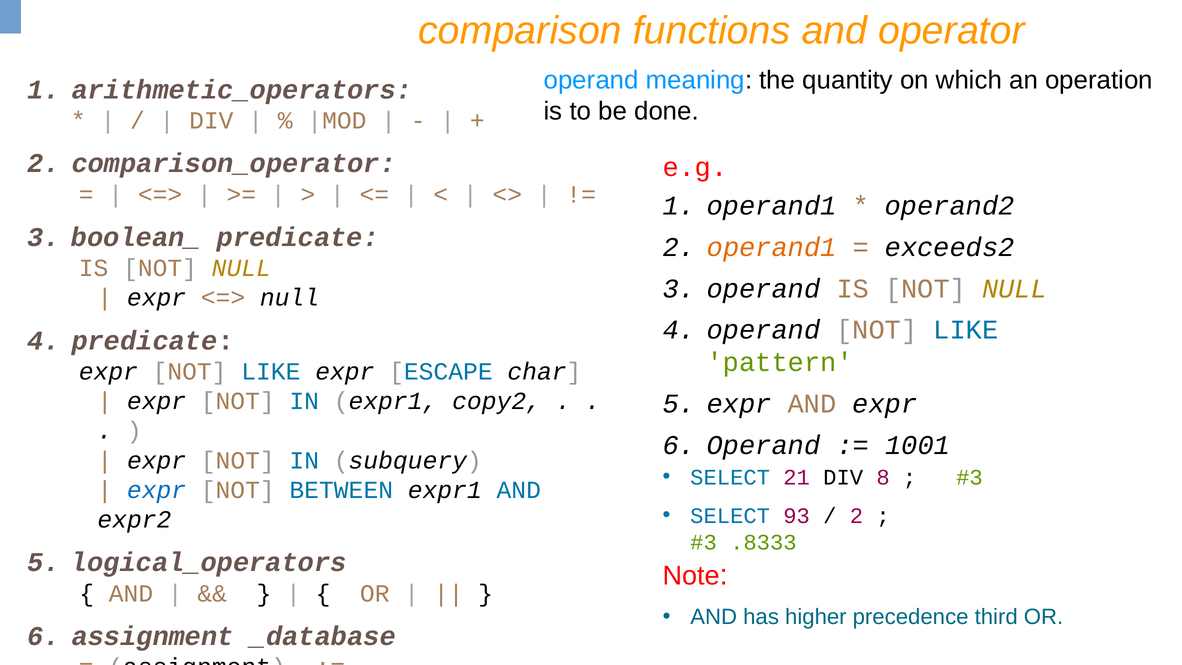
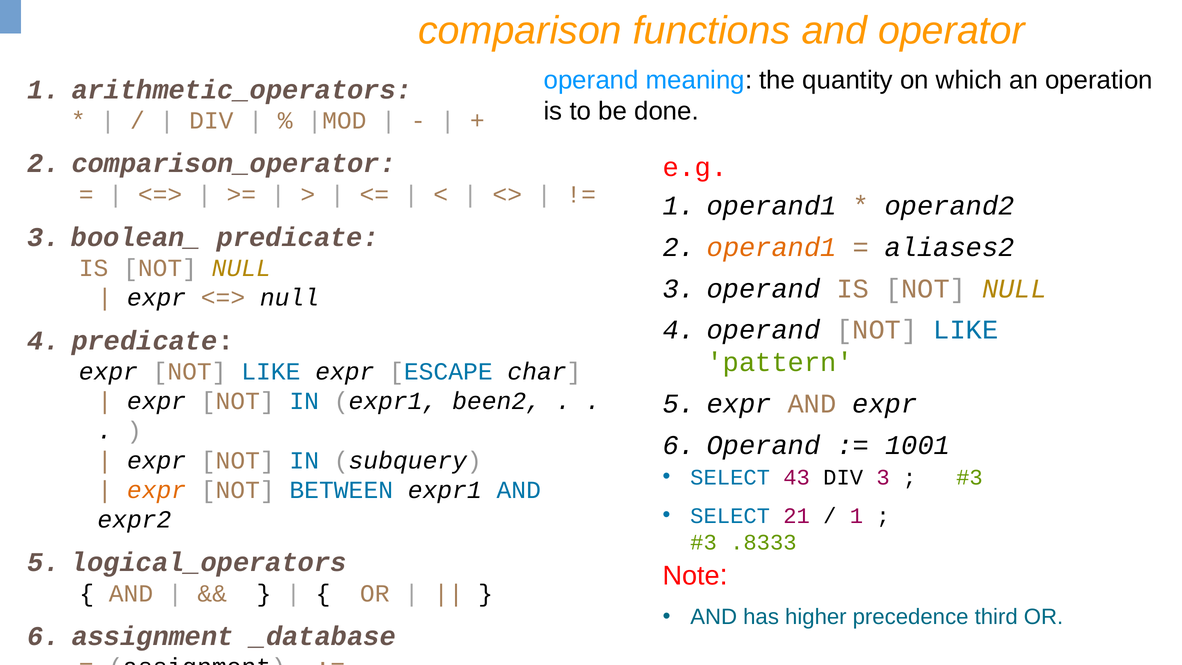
exceeds2: exceeds2 -> aliases2
copy2: copy2 -> been2
21: 21 -> 43
DIV 8: 8 -> 3
expr at (157, 490) colour: blue -> orange
93: 93 -> 21
2 at (856, 516): 2 -> 1
